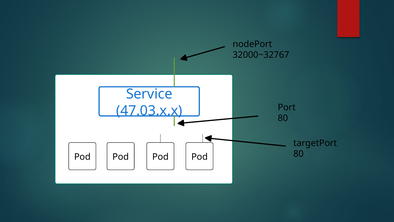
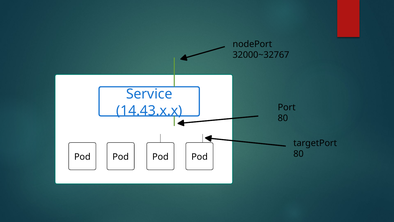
47.03.x.x: 47.03.x.x -> 14.43.x.x
